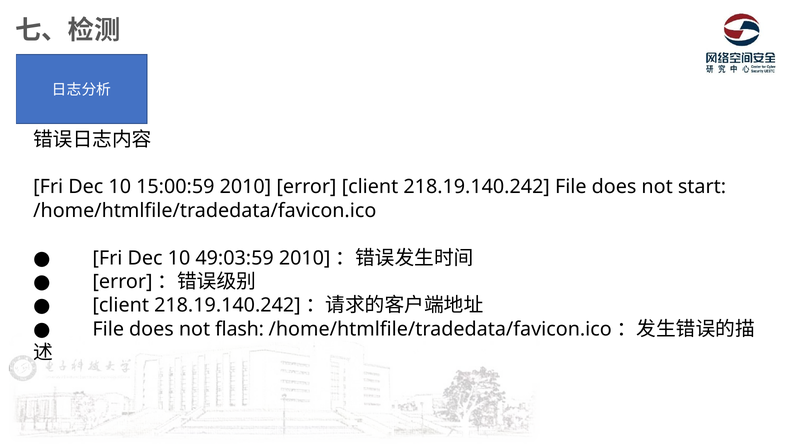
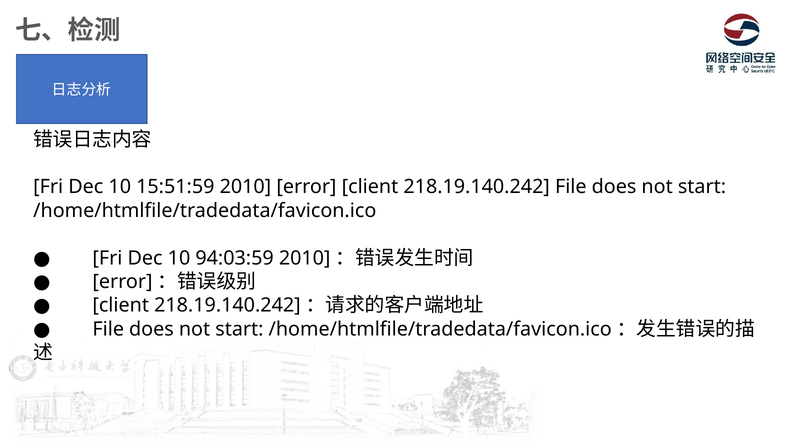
15:00:59: 15:00:59 -> 15:51:59
49:03:59: 49:03:59 -> 94:03:59
flash at (239, 329): flash -> start
